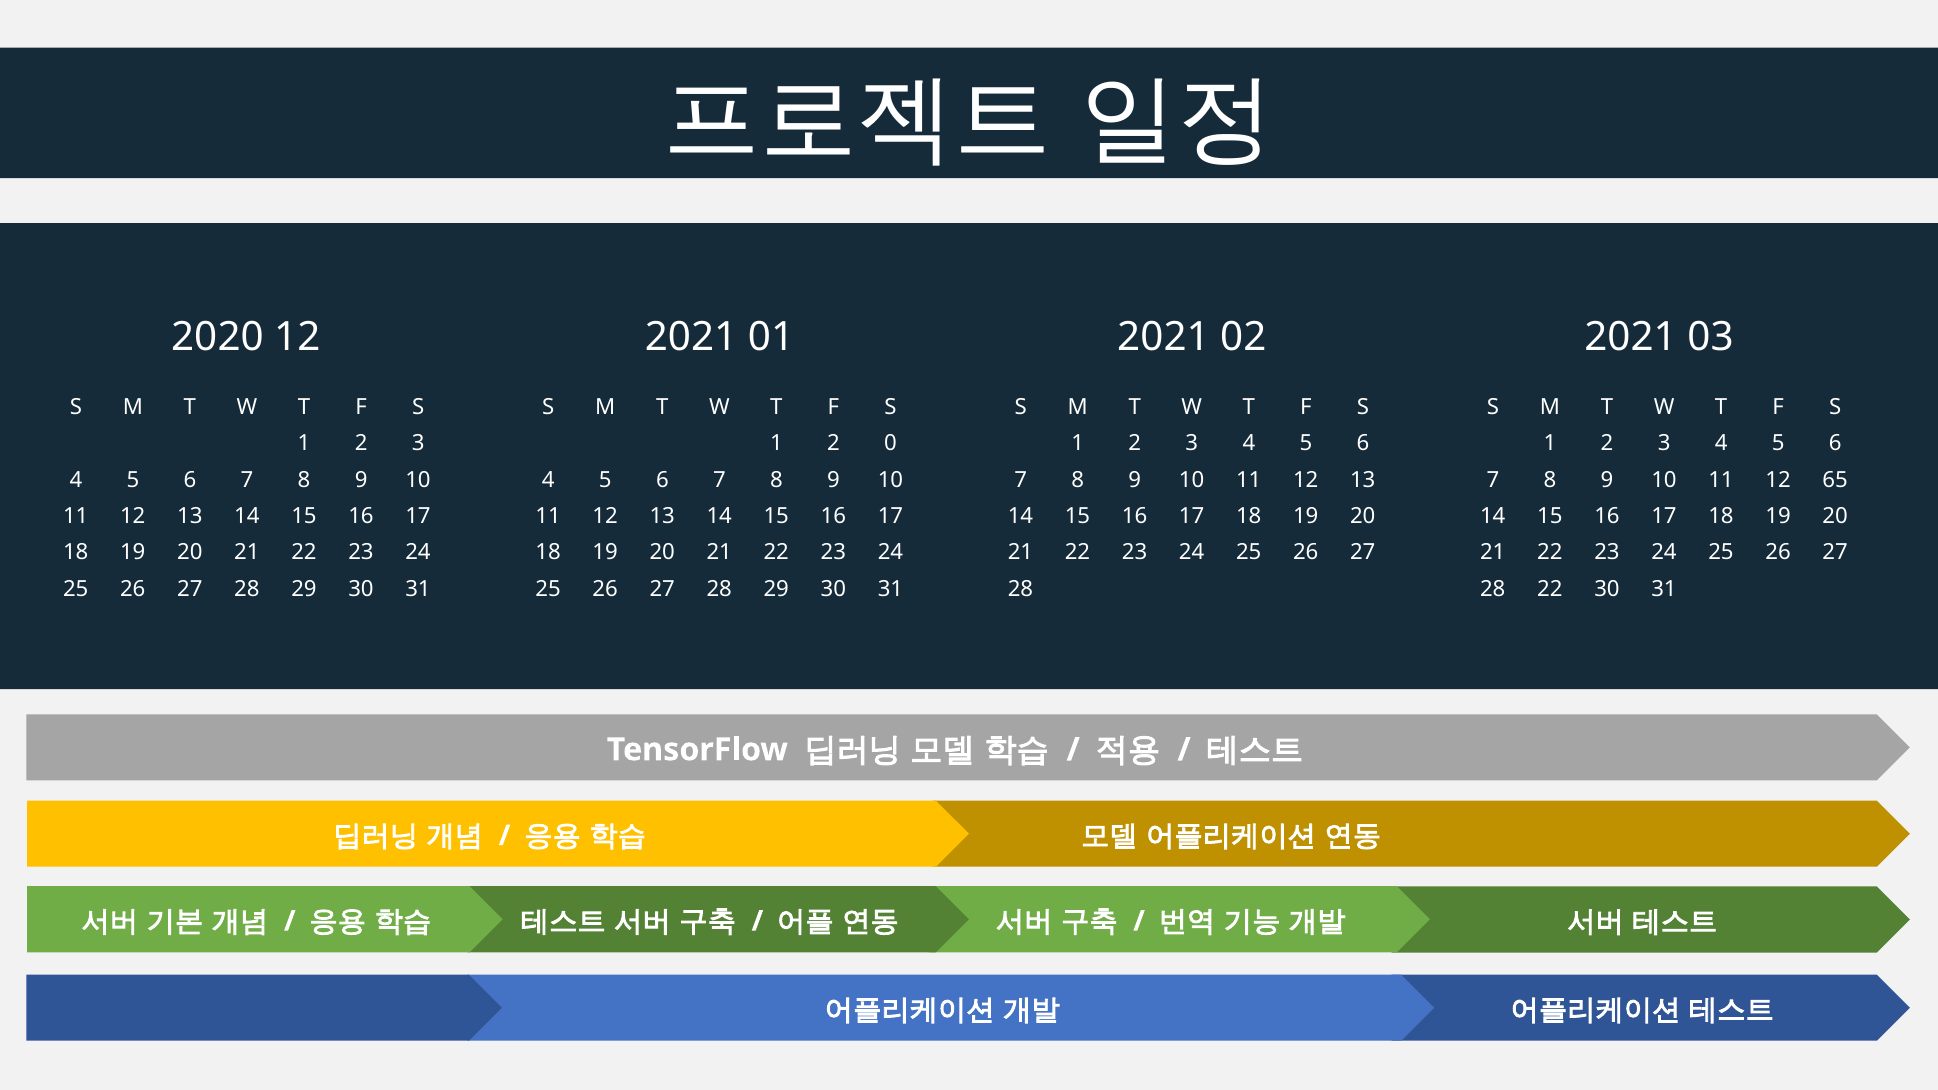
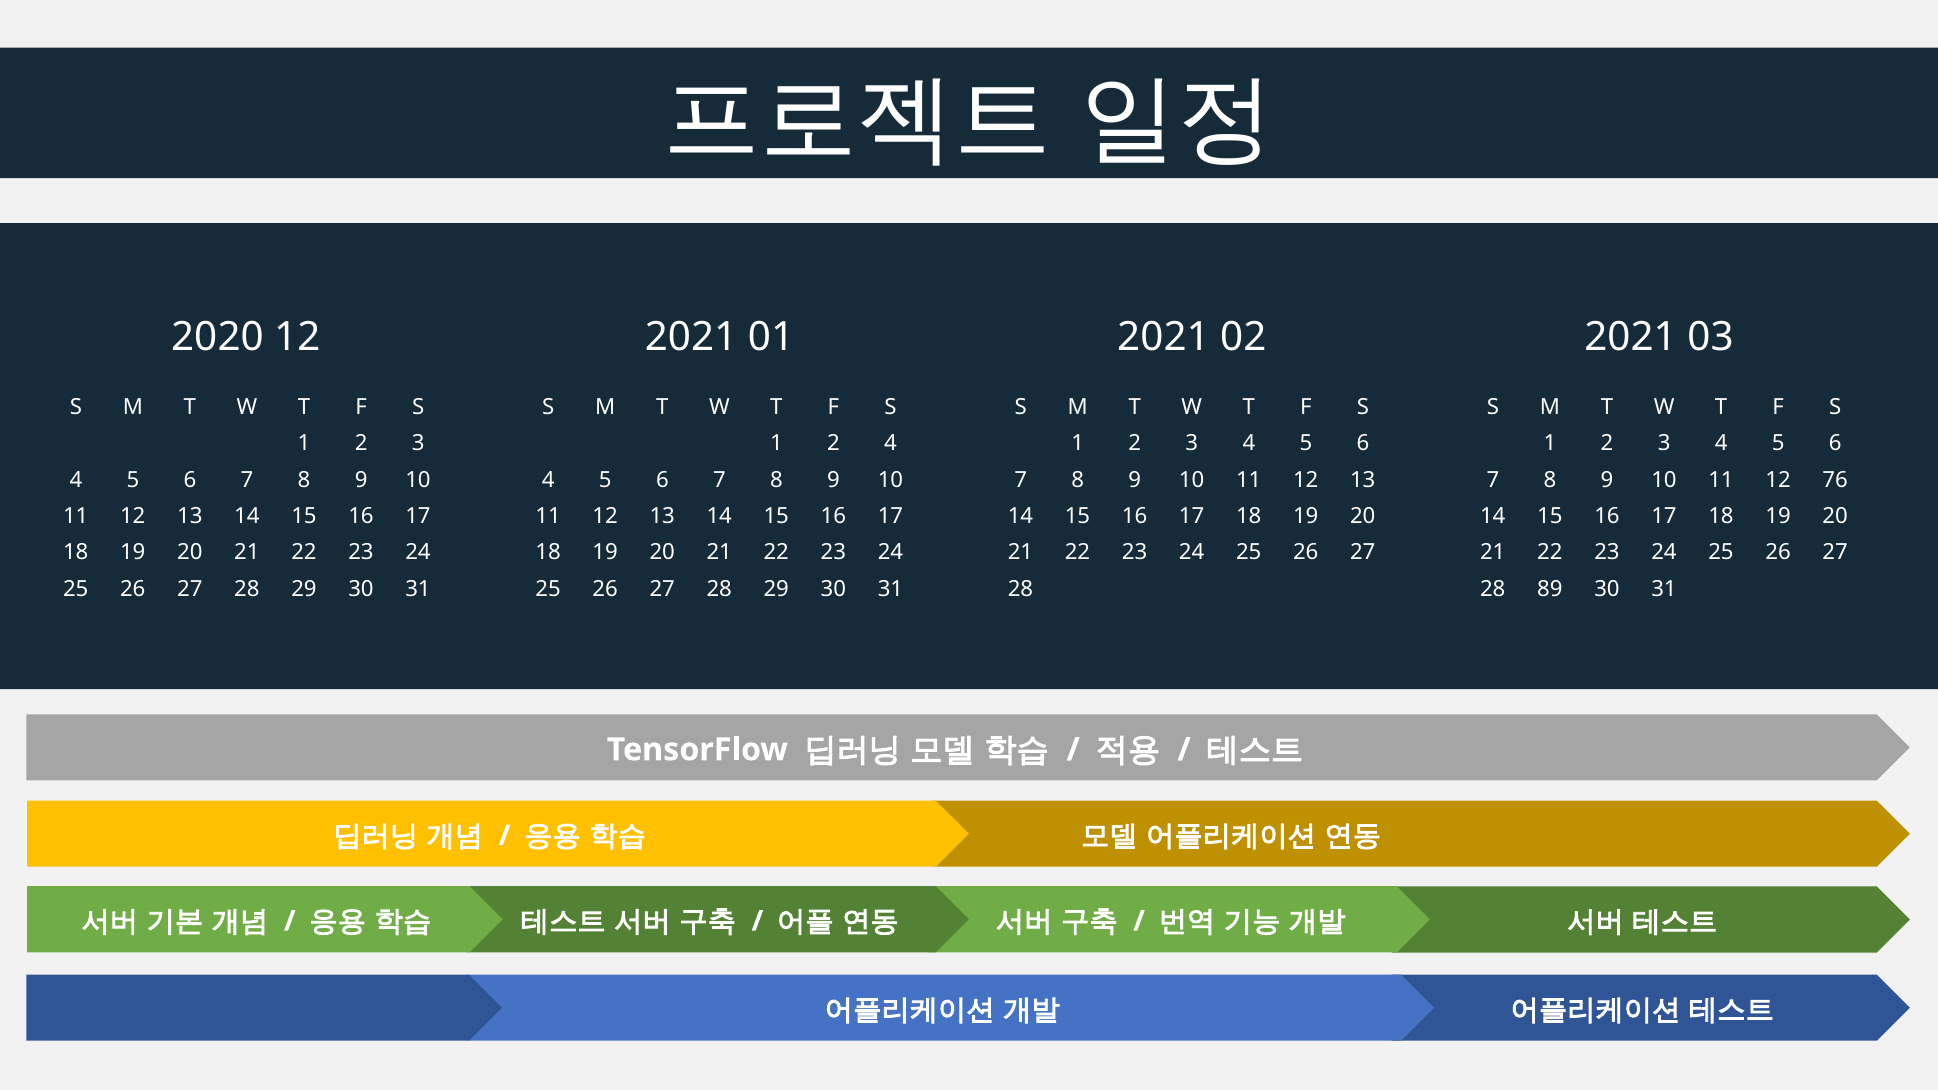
2 0: 0 -> 4
65: 65 -> 76
28 22: 22 -> 89
